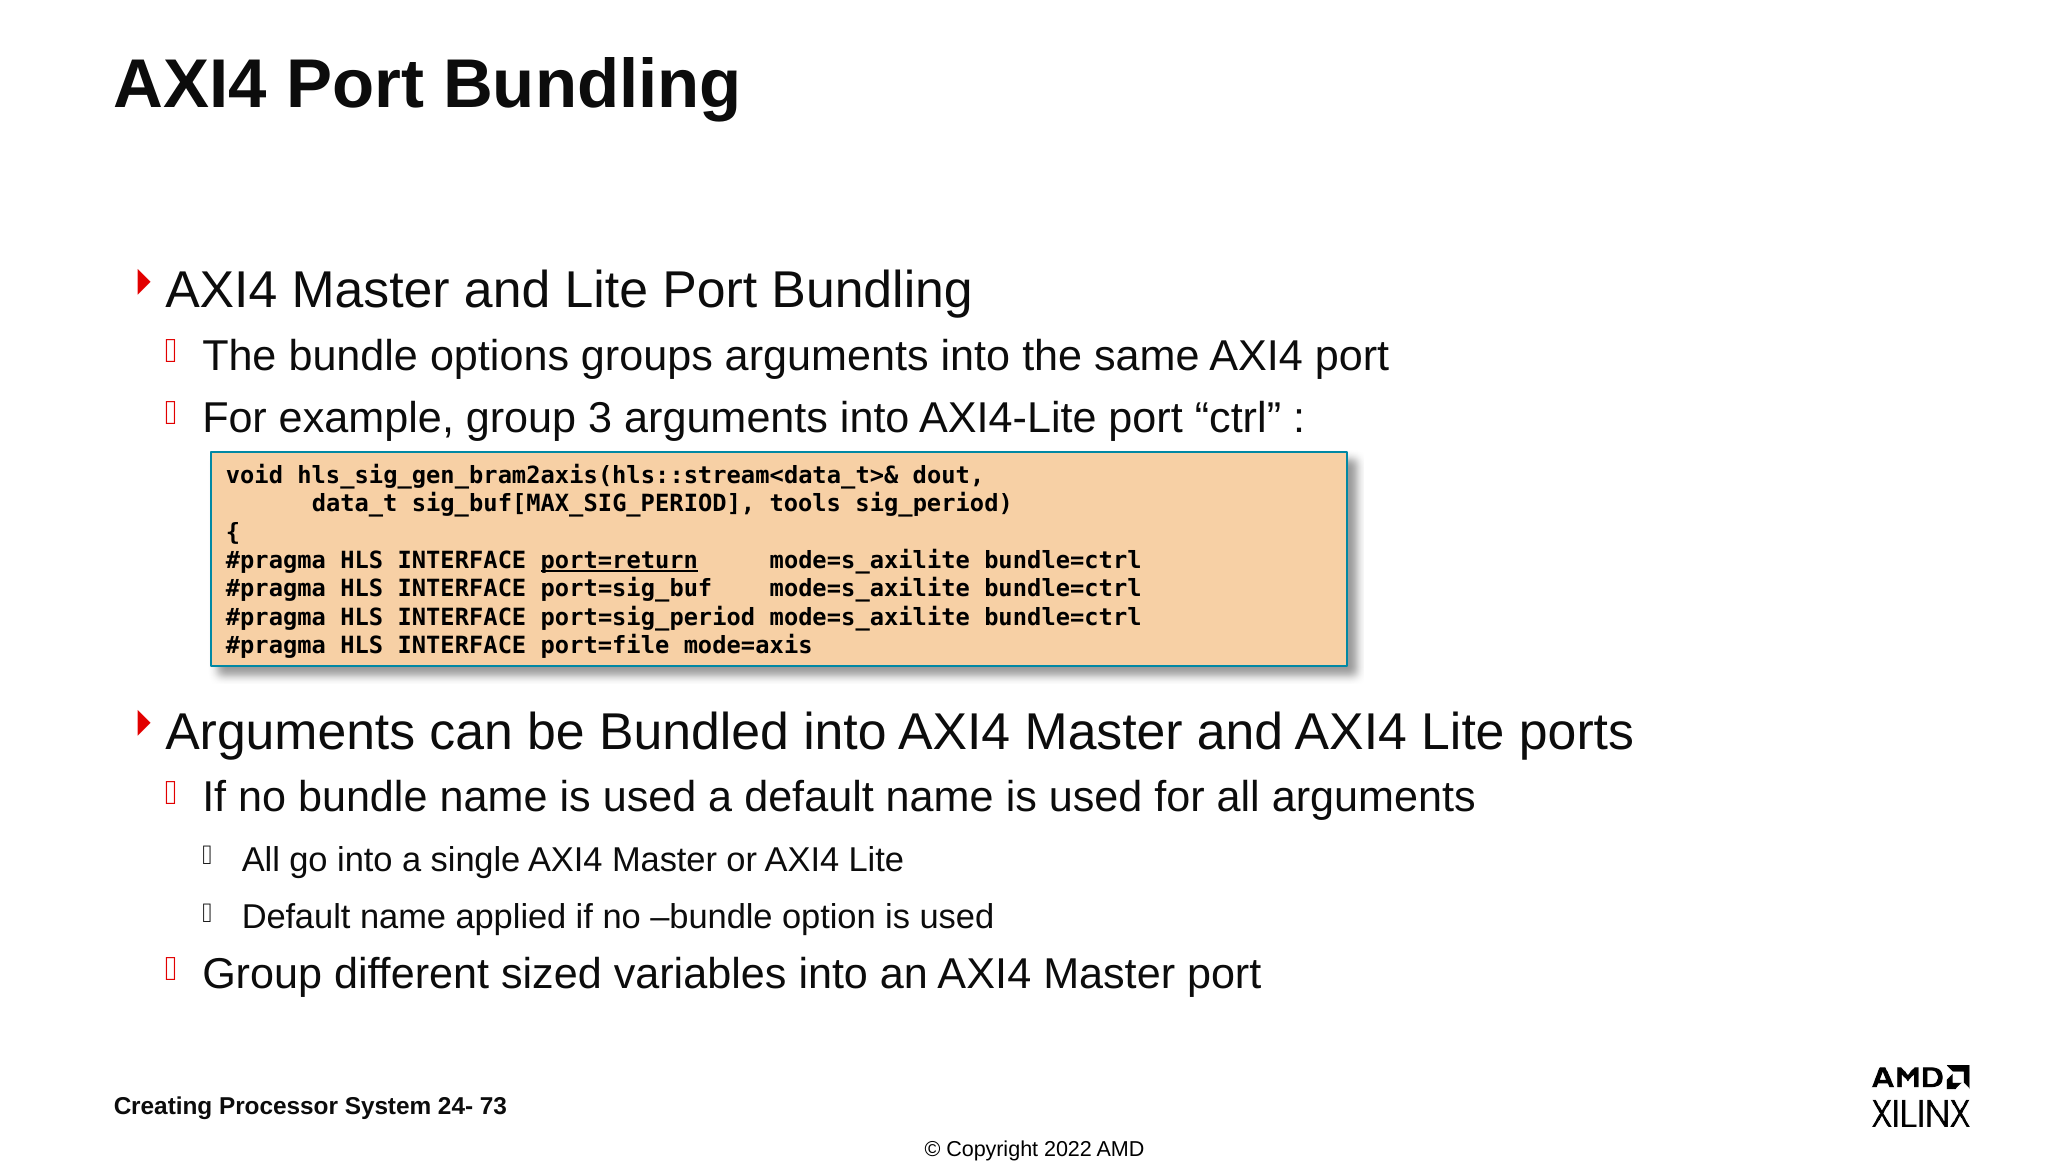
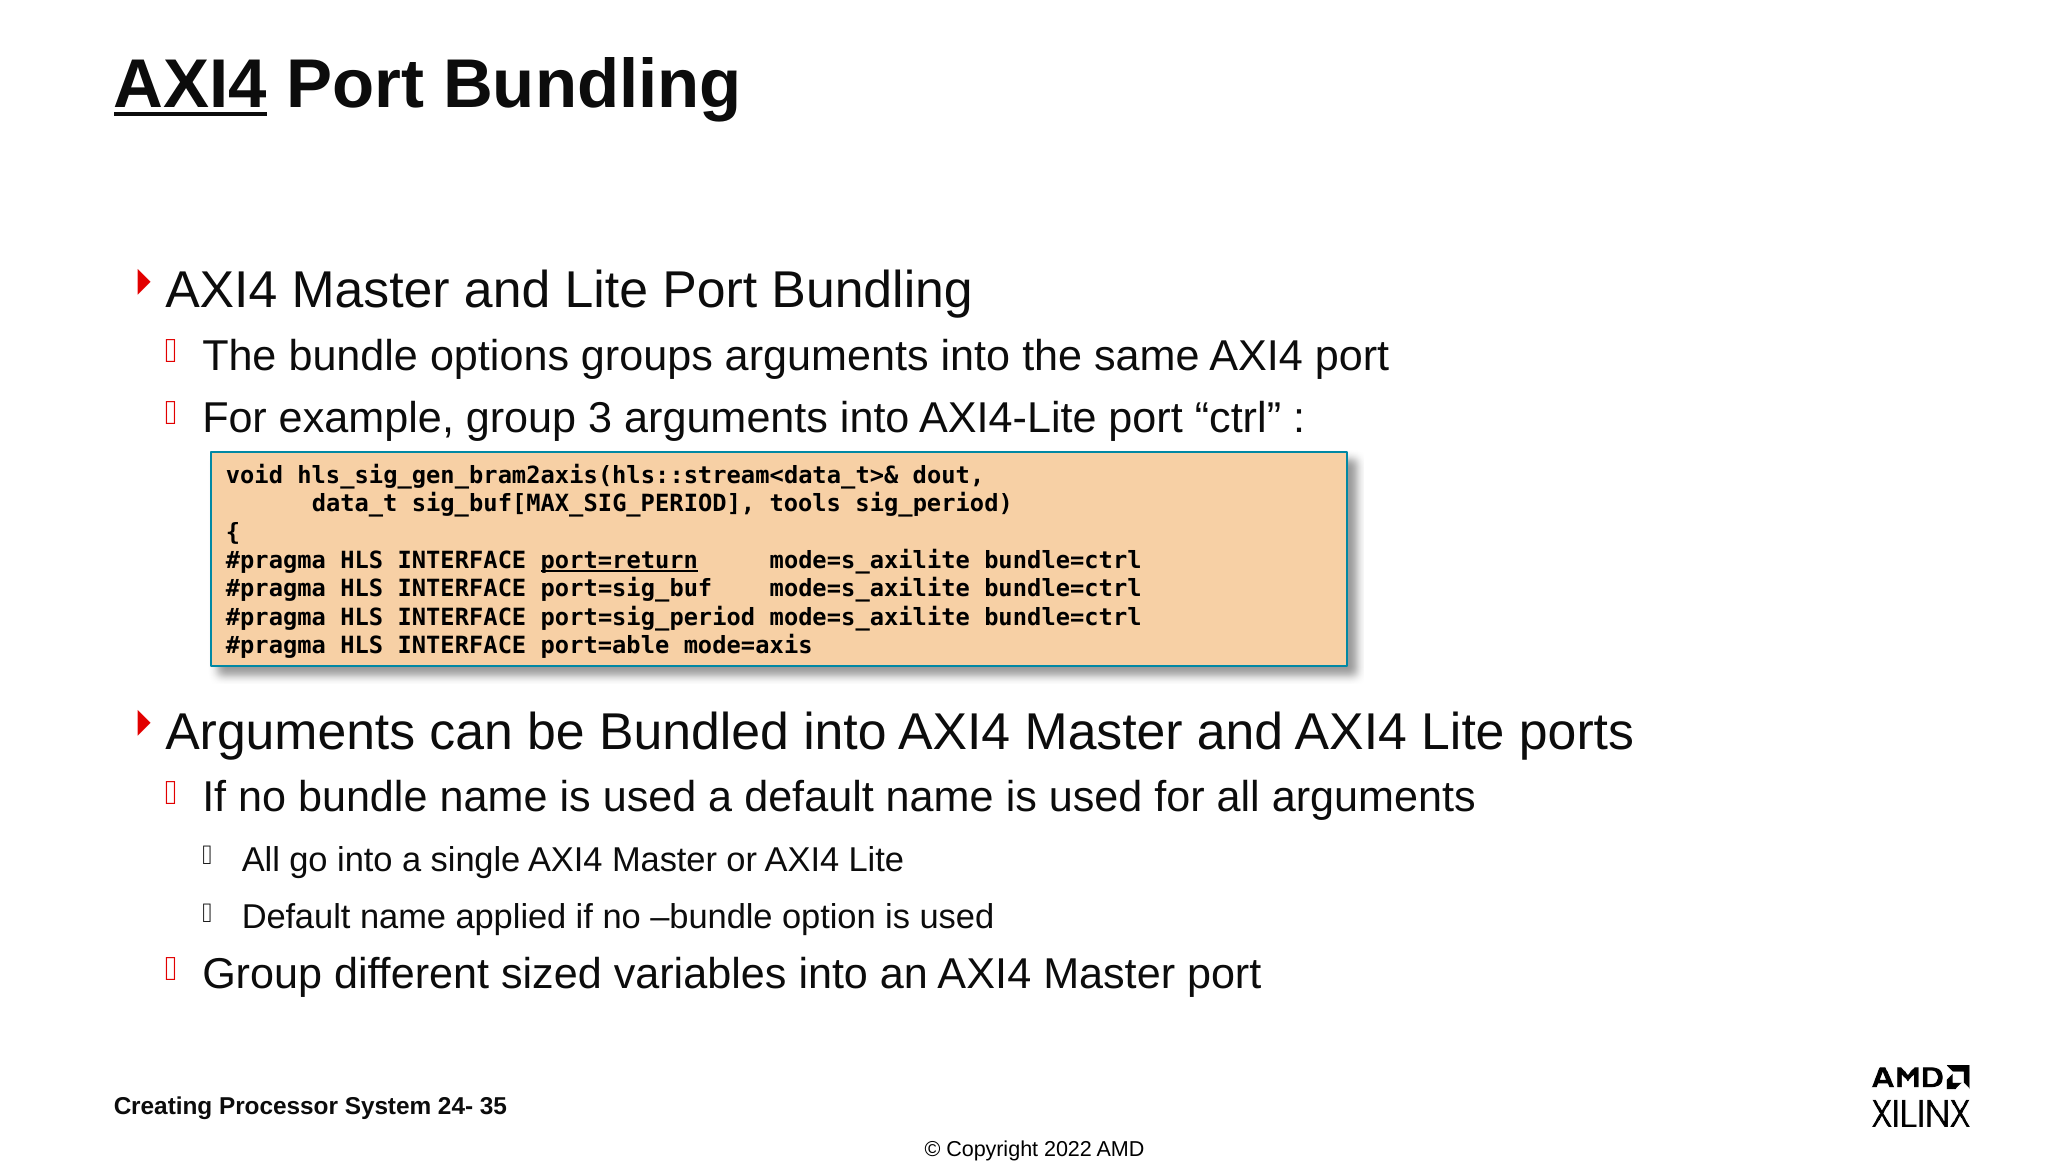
AXI4 at (190, 84) underline: none -> present
port=file: port=file -> port=able
73: 73 -> 35
